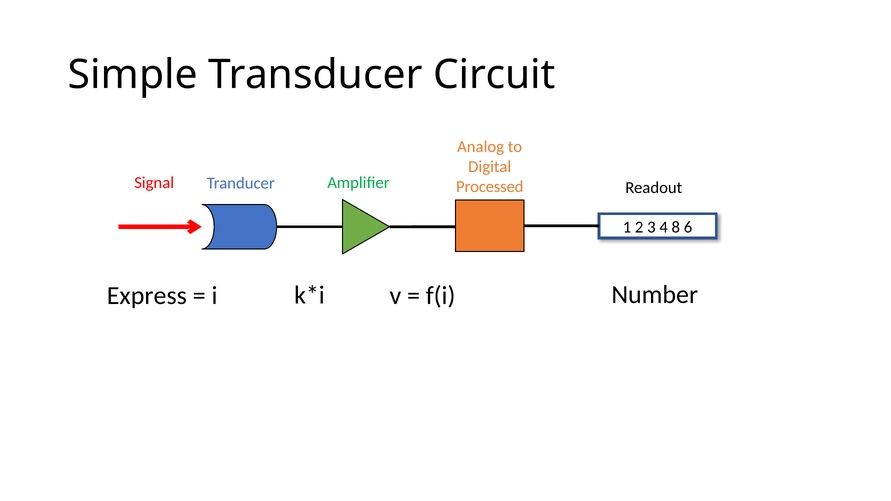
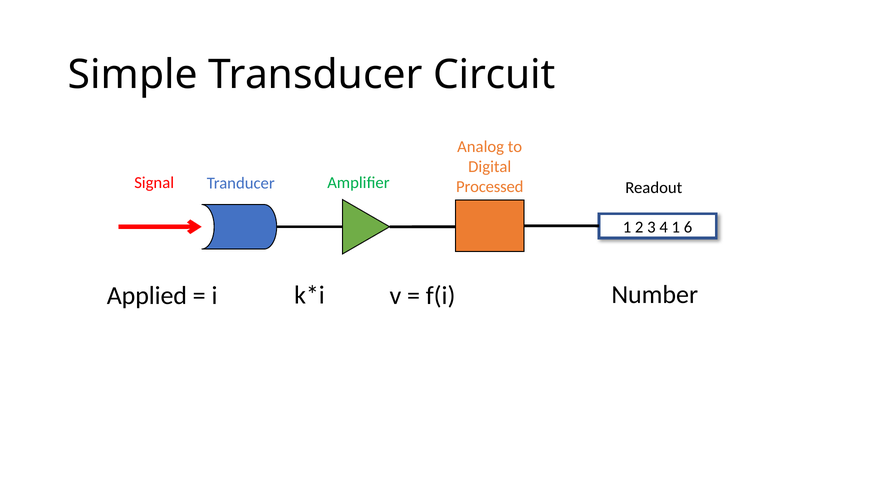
4 8: 8 -> 1
Express: Express -> Applied
